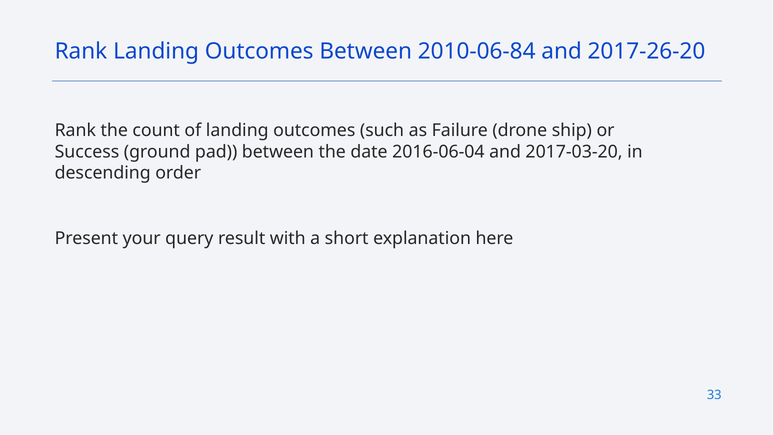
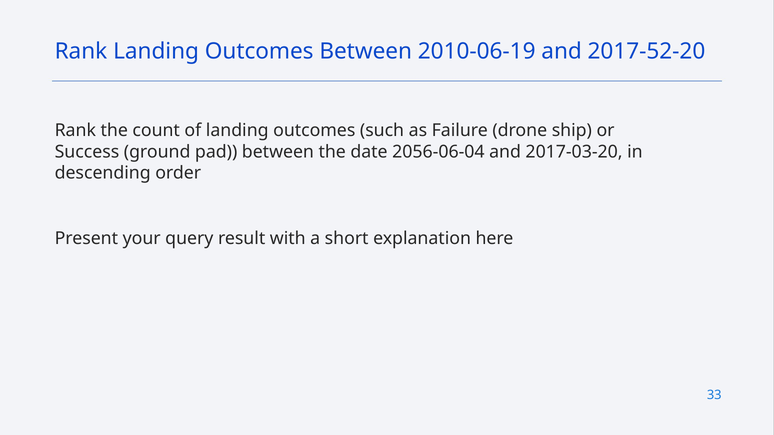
2010-06-84: 2010-06-84 -> 2010-06-19
2017-26-20: 2017-26-20 -> 2017-52-20
2016-06-04: 2016-06-04 -> 2056-06-04
